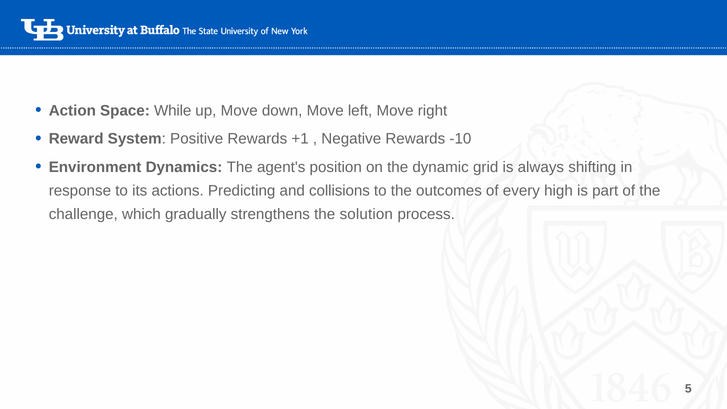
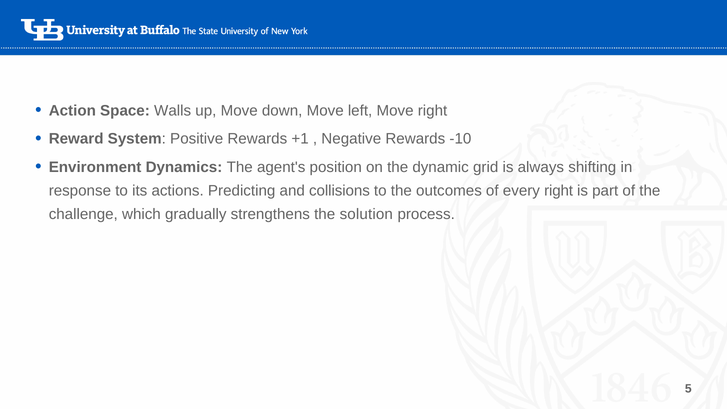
While: While -> Walls
every high: high -> right
